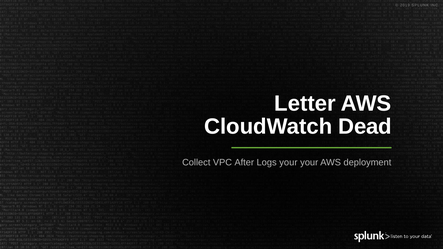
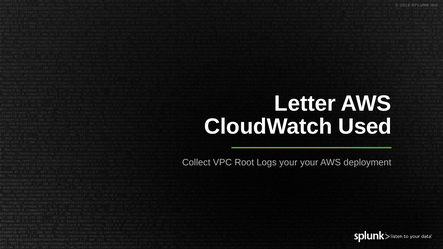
Dead: Dead -> Used
After: After -> Root
